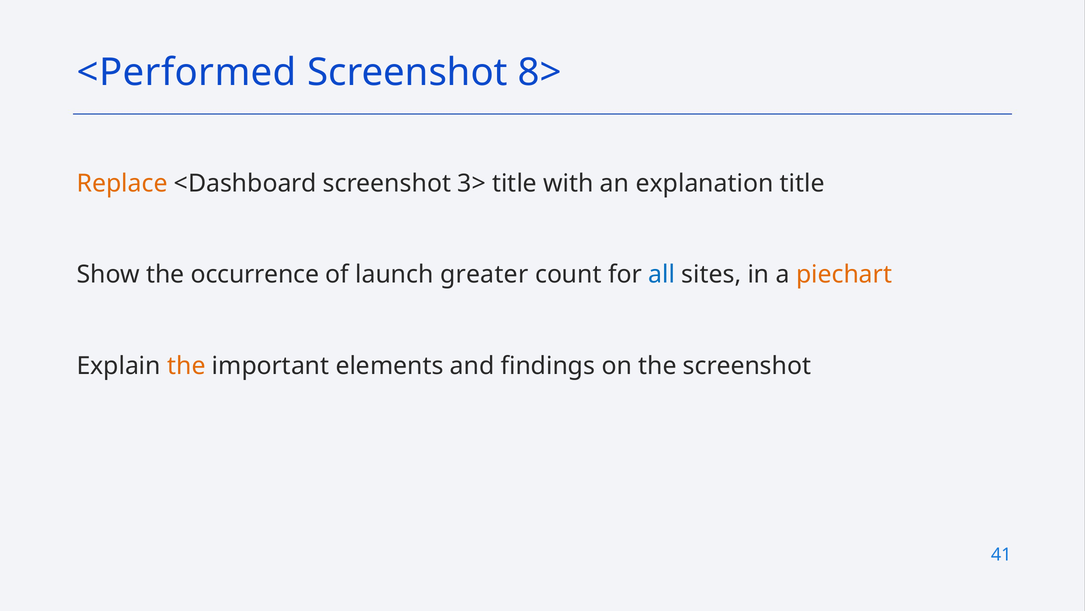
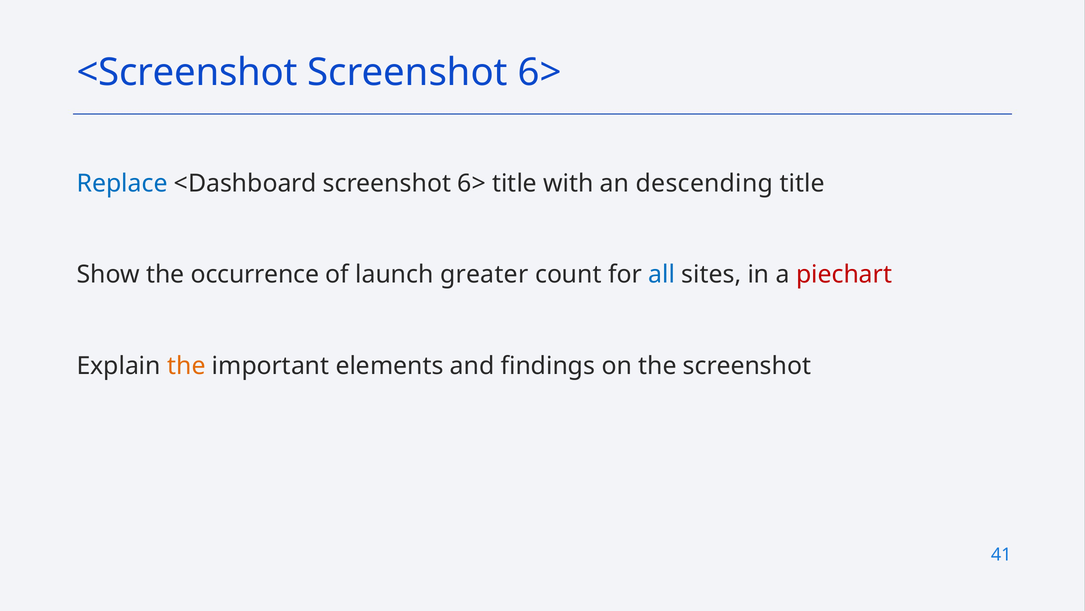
<Performed: <Performed -> <Screenshot
8> at (540, 72): 8> -> 6>
Replace colour: orange -> blue
<Dashboard screenshot 3>: 3> -> 6>
explanation: explanation -> descending
piechart colour: orange -> red
